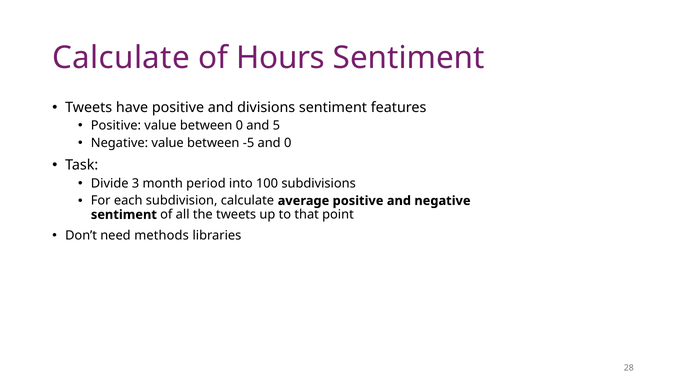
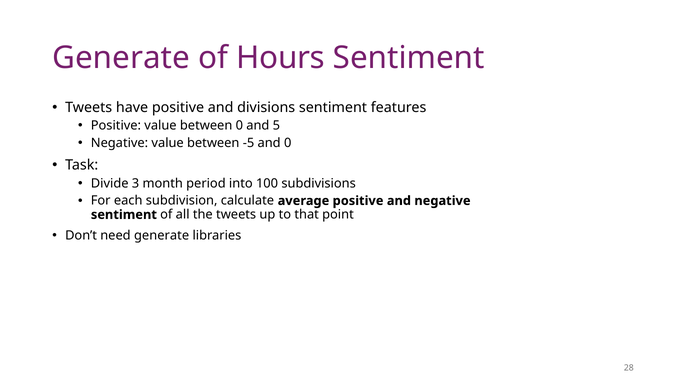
Calculate at (121, 58): Calculate -> Generate
need methods: methods -> generate
